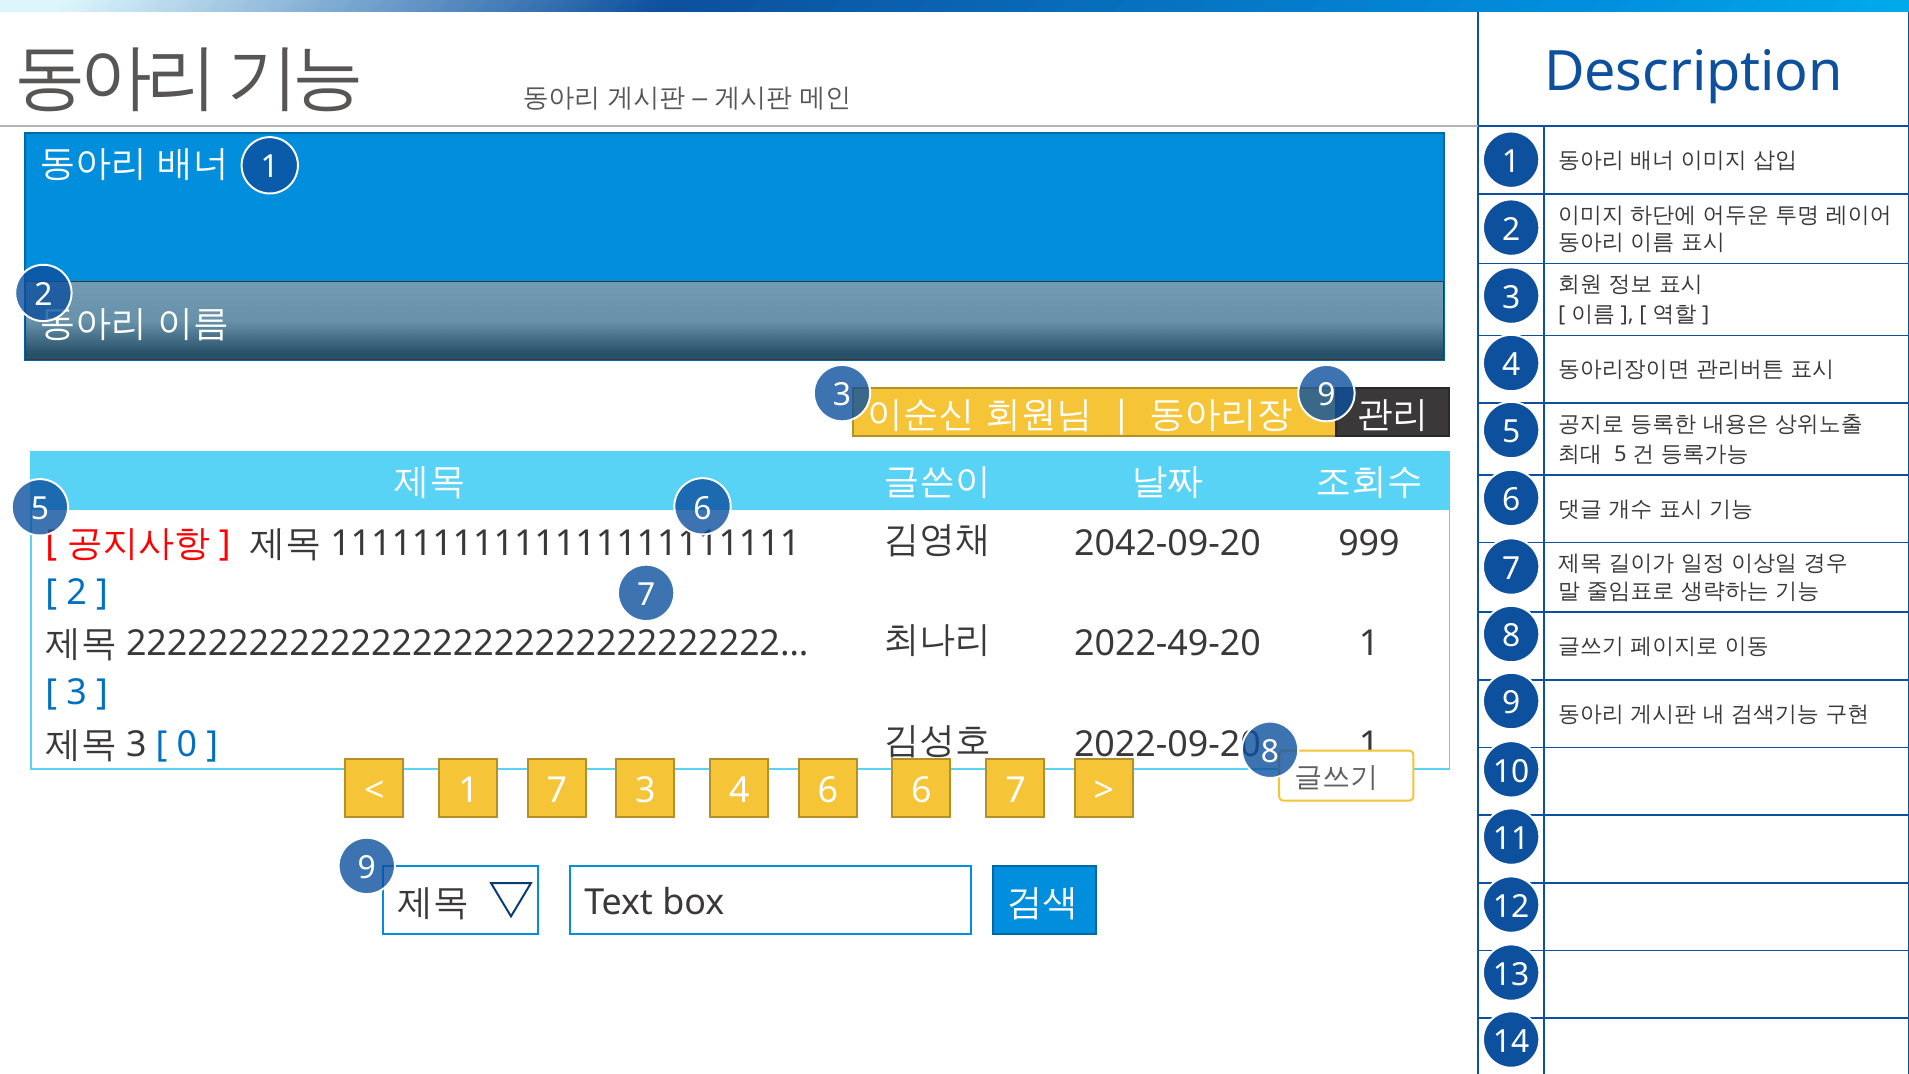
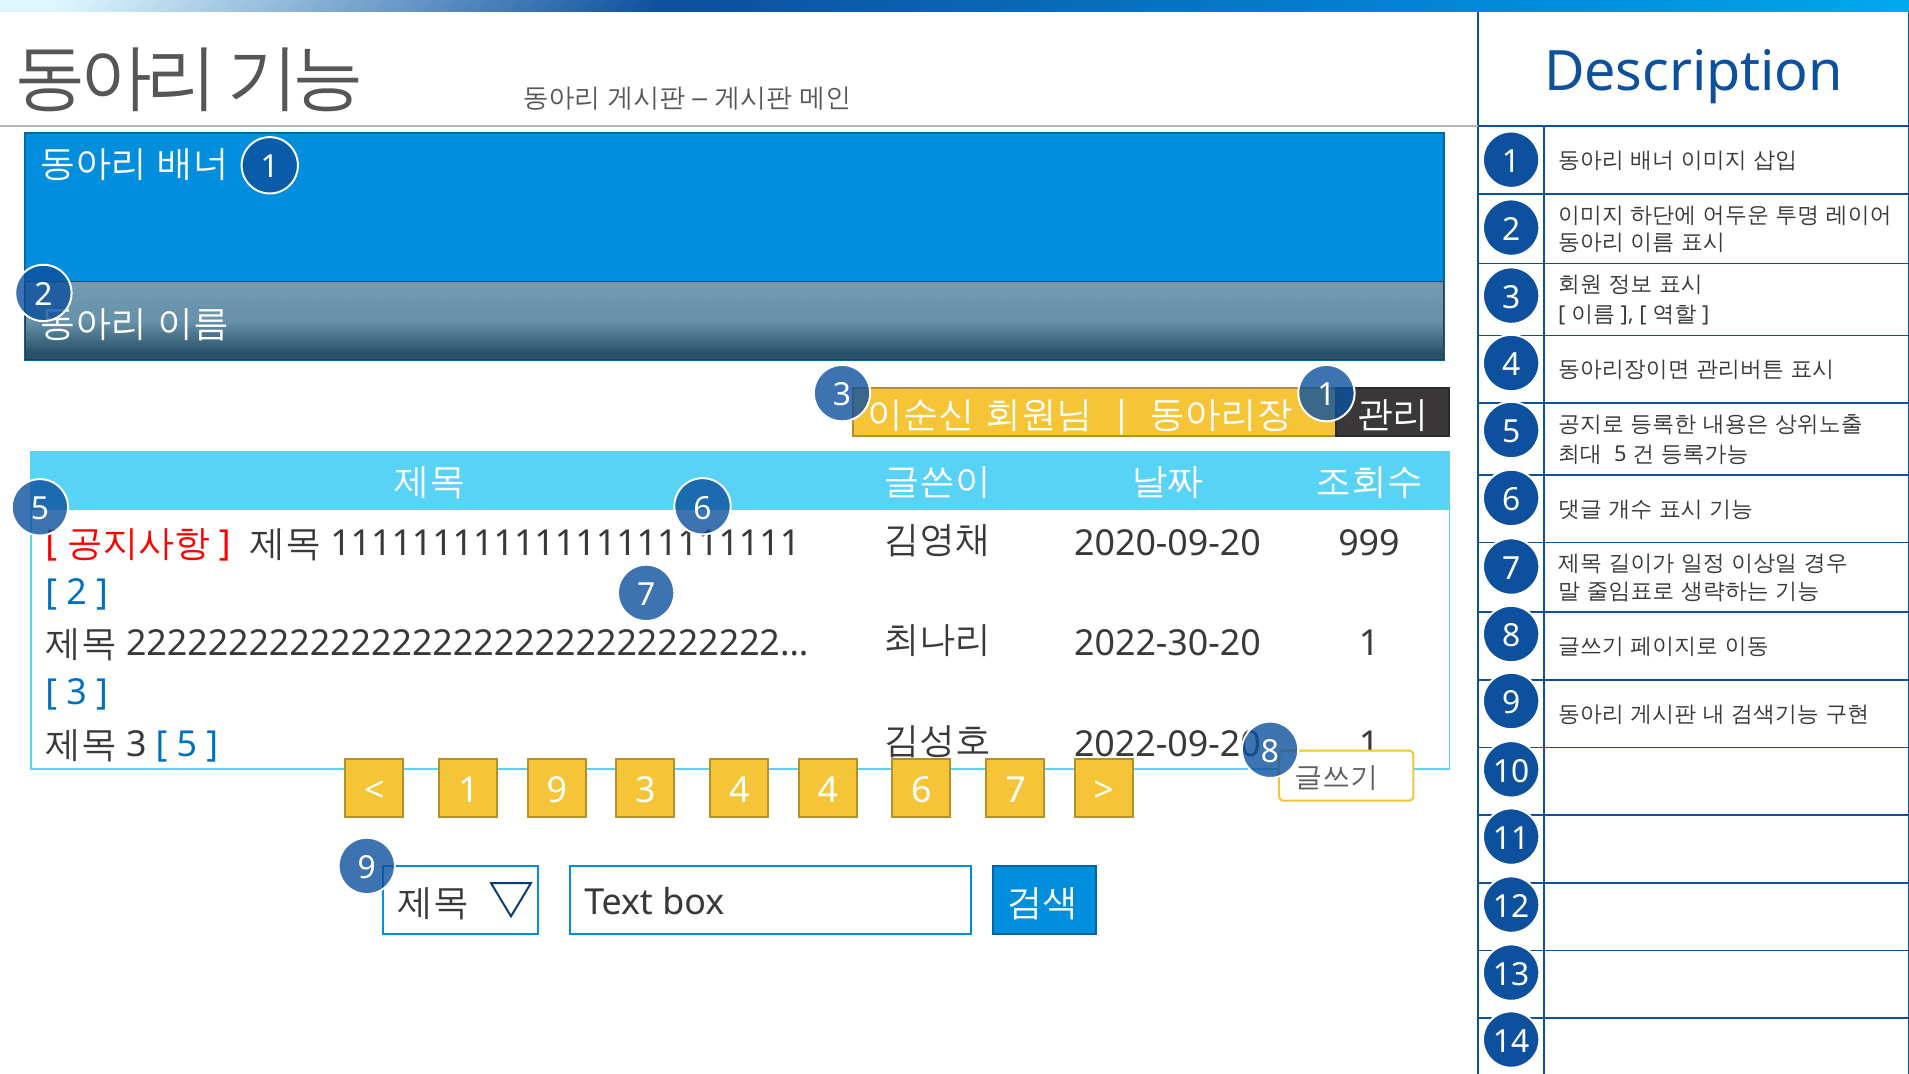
3 9: 9 -> 1
2042-09-20: 2042-09-20 -> 2020-09-20
2022-49-20: 2022-49-20 -> 2022-30-20
0 at (187, 744): 0 -> 5
1 7: 7 -> 9
4 6: 6 -> 4
